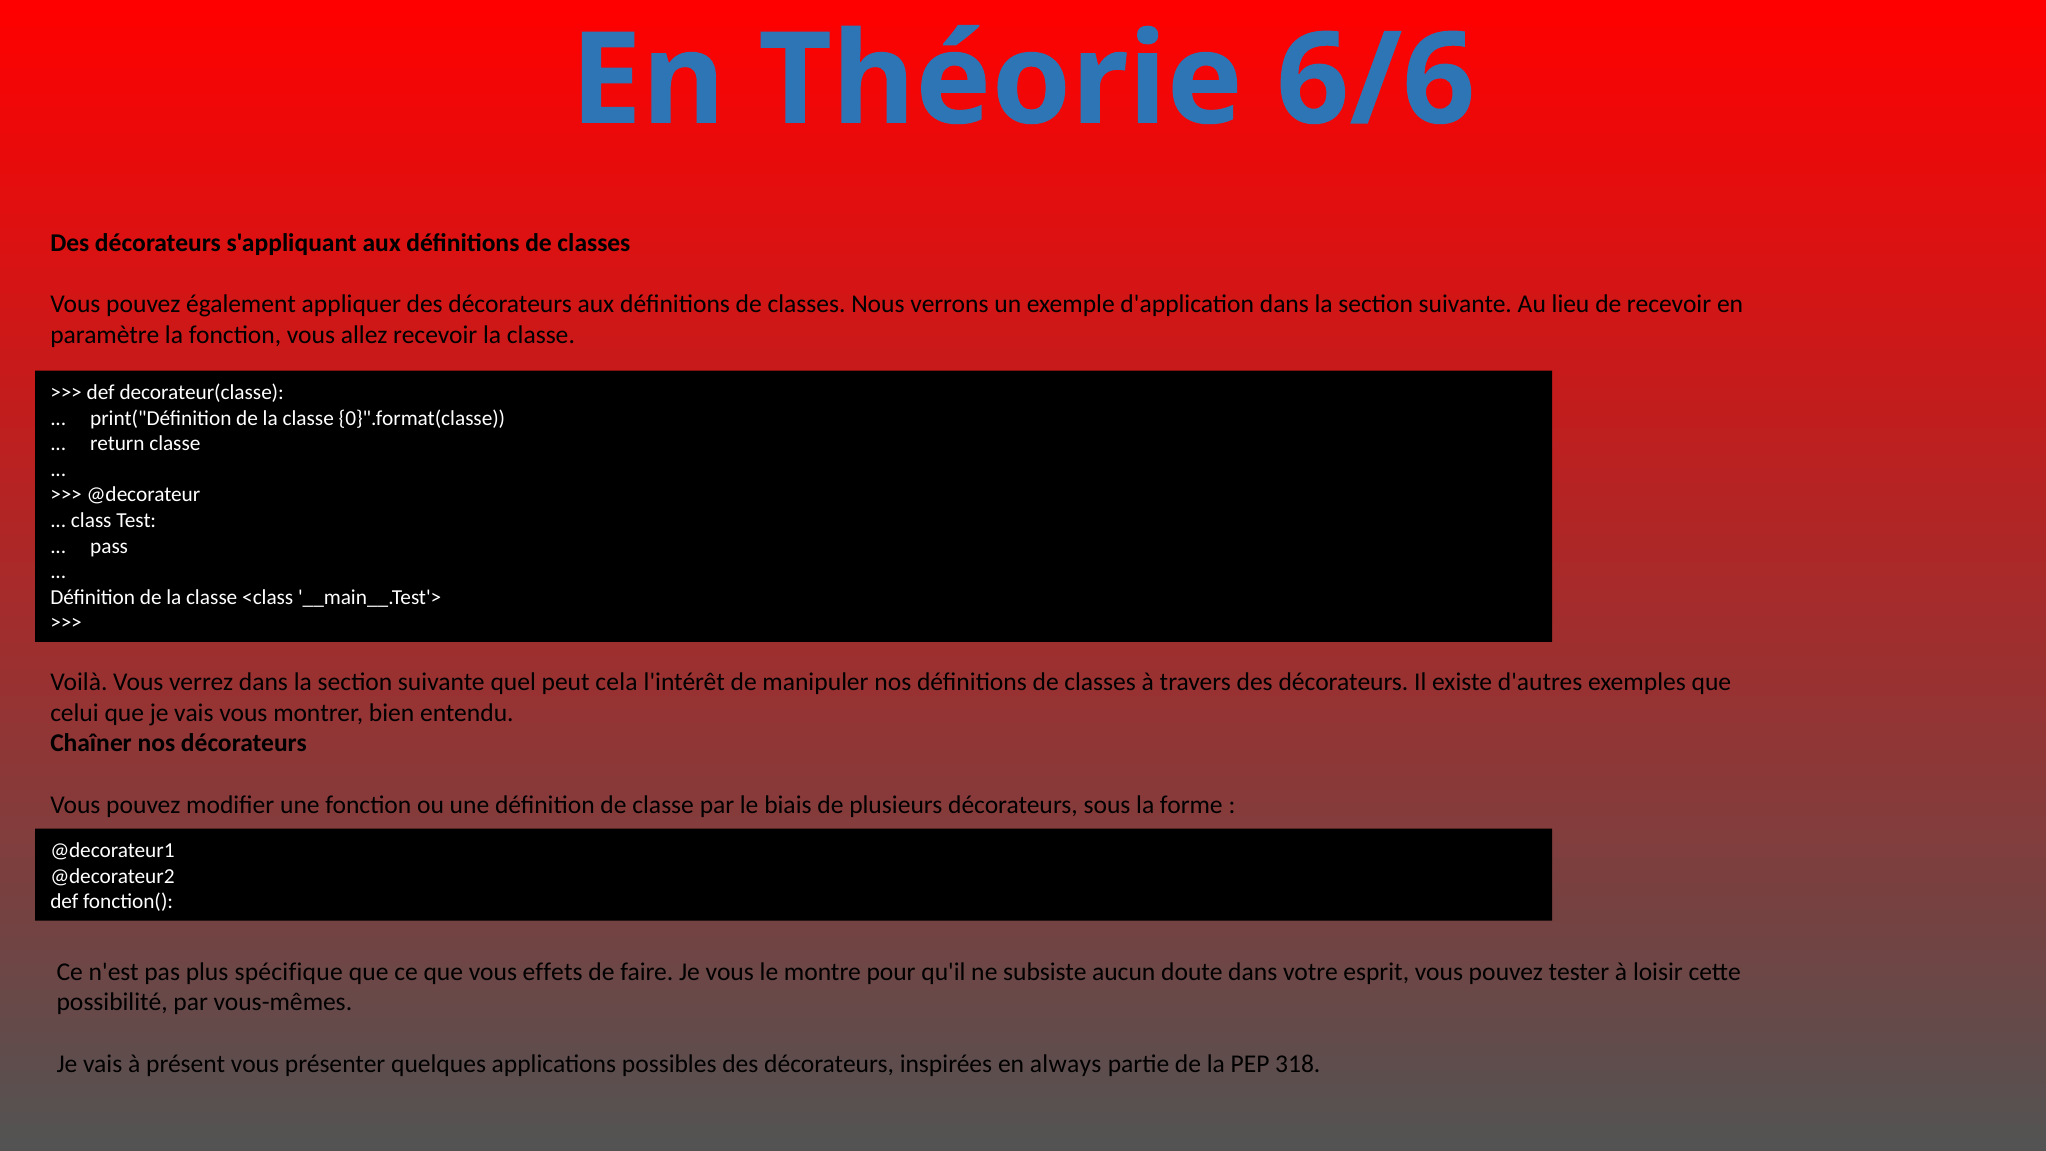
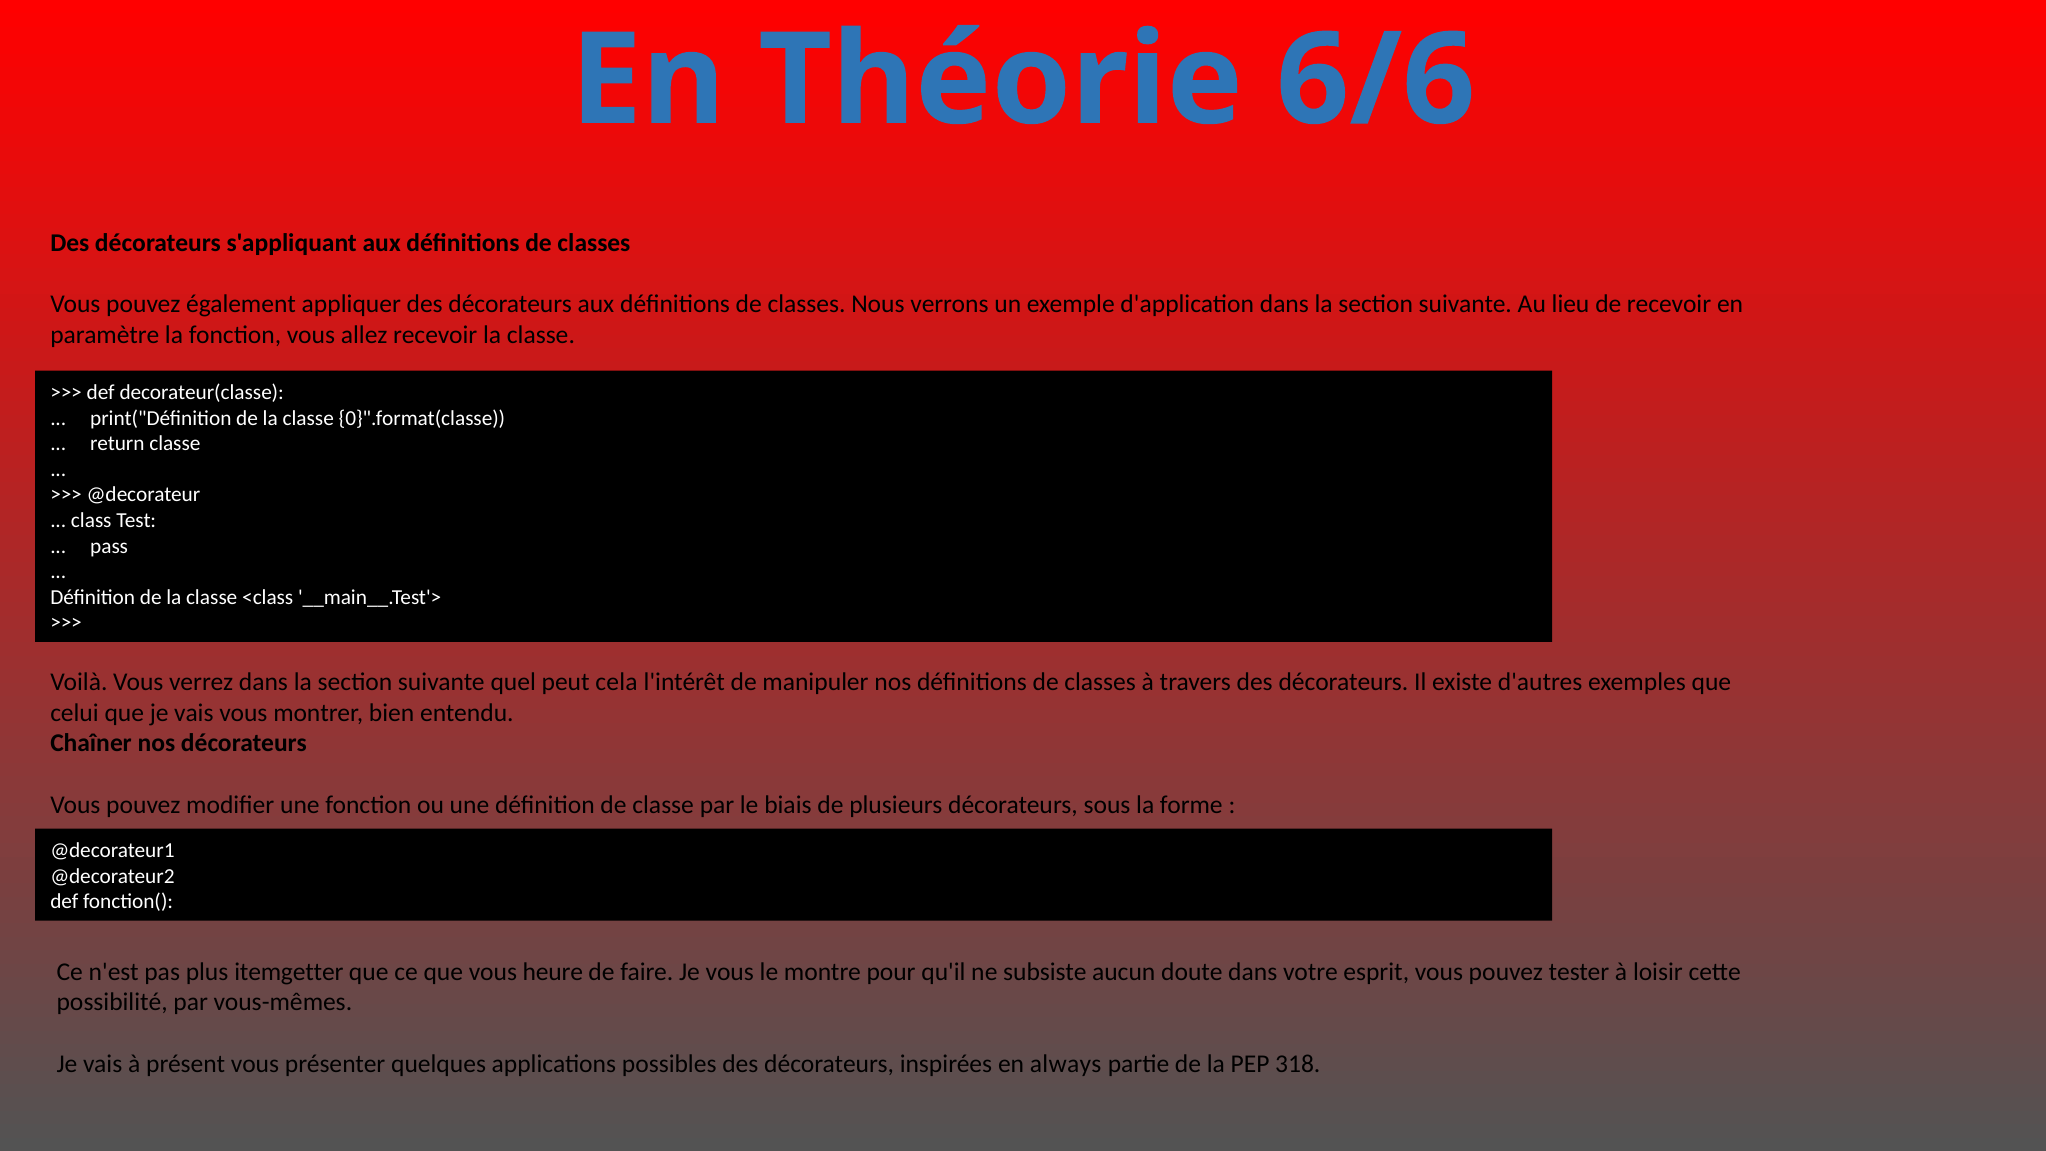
spécifique: spécifique -> itemgetter
effets: effets -> heure
